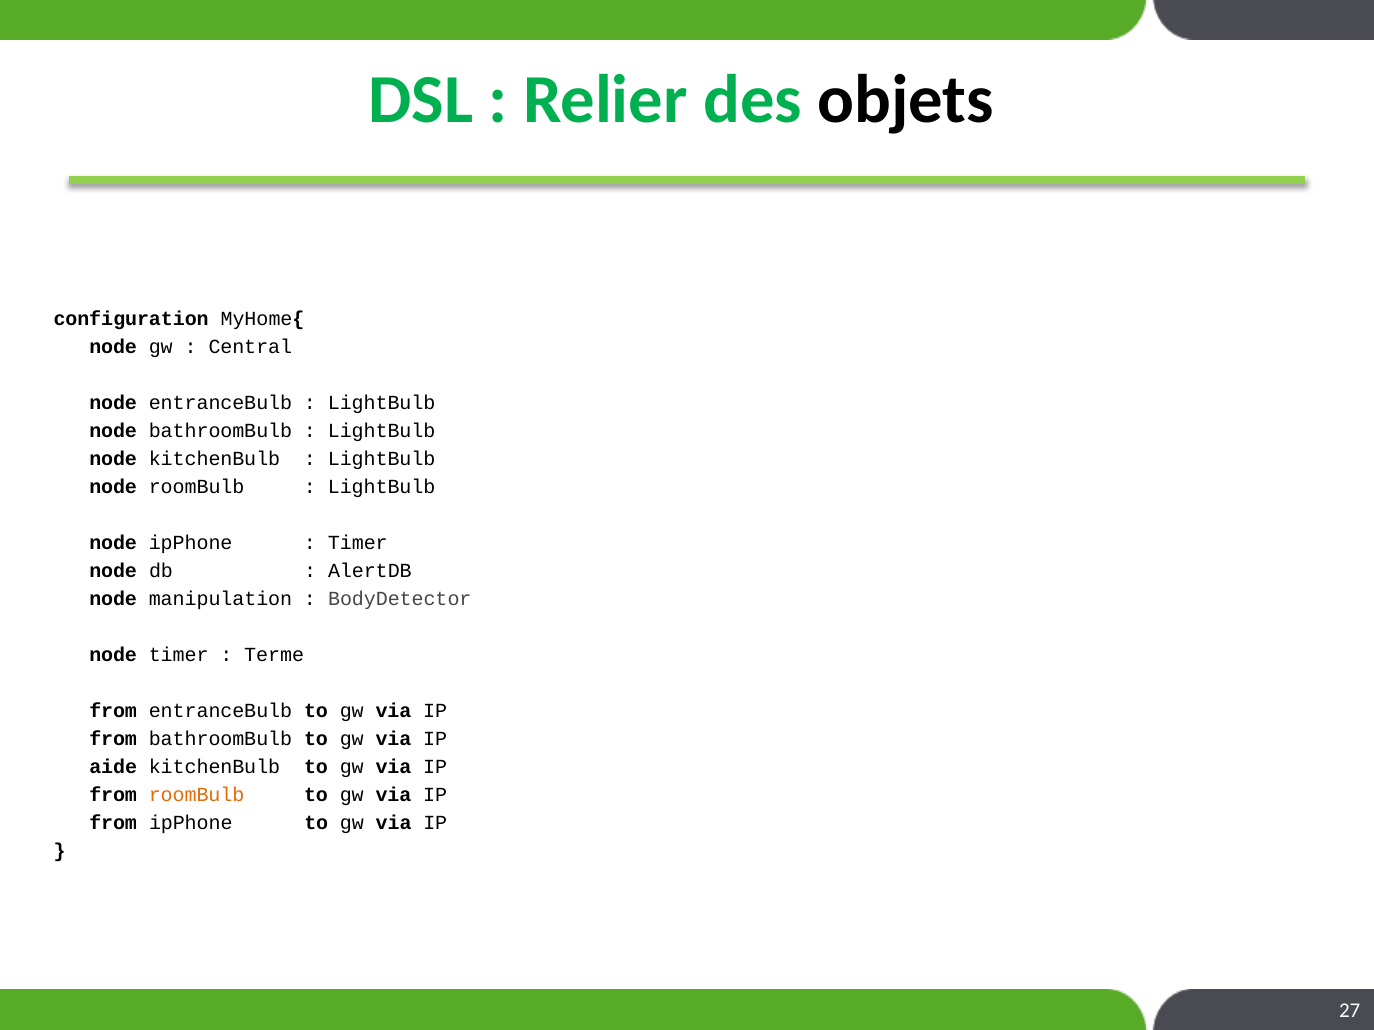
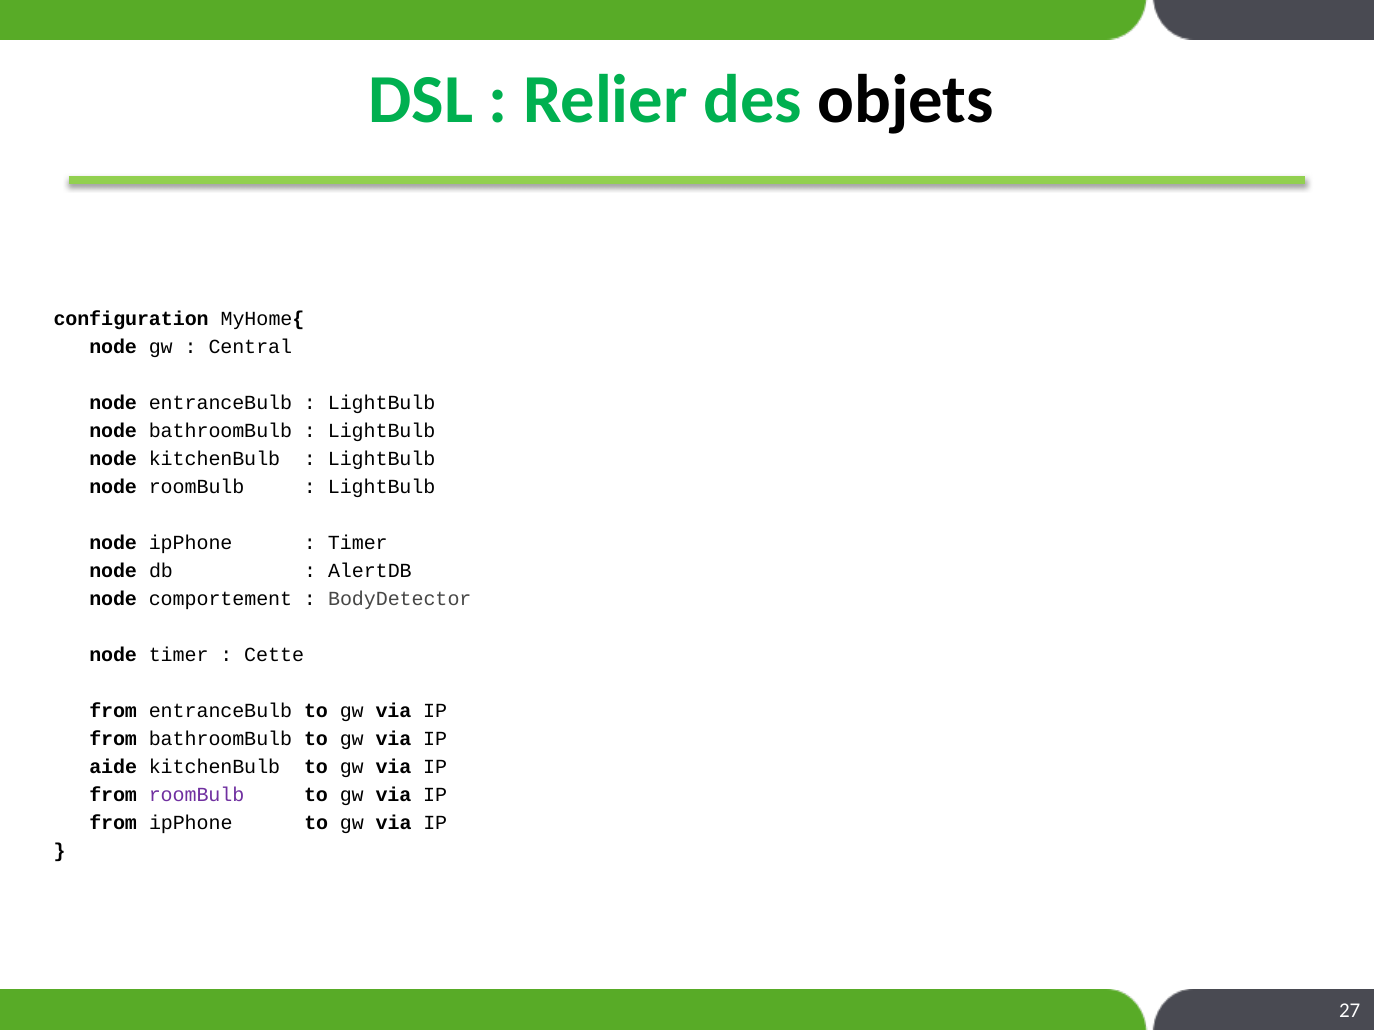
manipulation: manipulation -> comportement
Terme: Terme -> Cette
roomBulb at (197, 795) colour: orange -> purple
